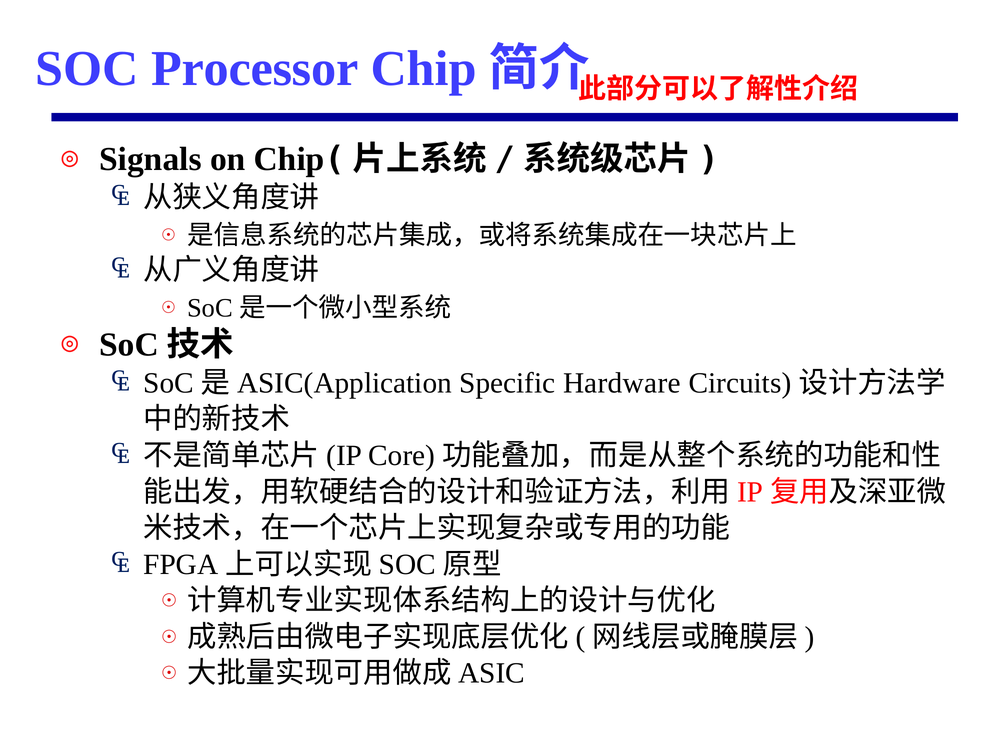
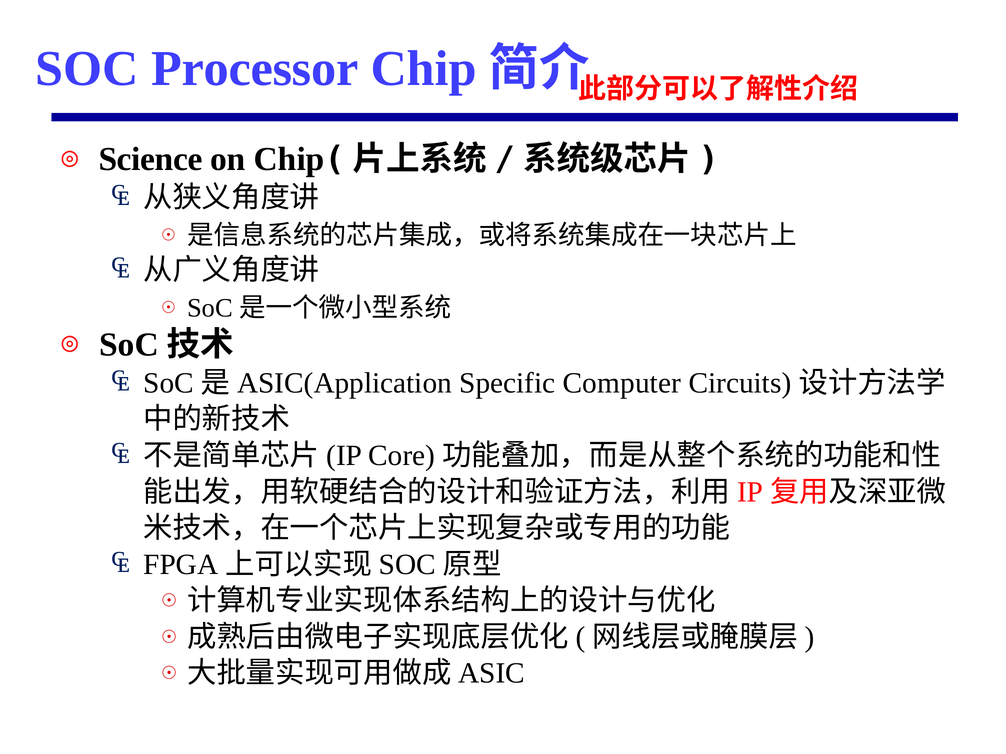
Signals: Signals -> Science
Hardware: Hardware -> Computer
